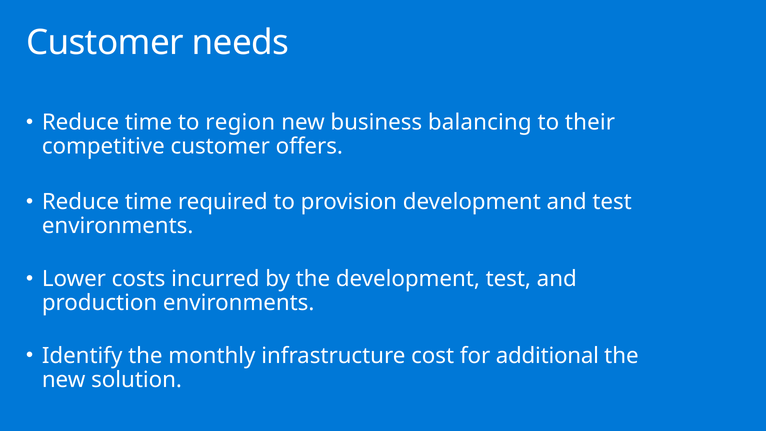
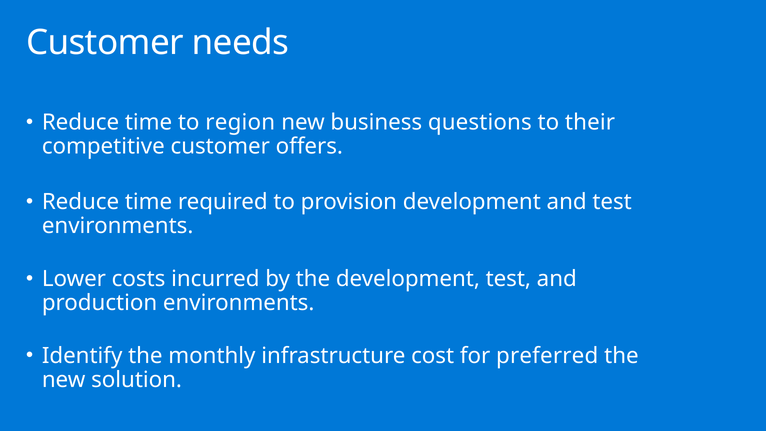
balancing: balancing -> questions
additional: additional -> preferred
